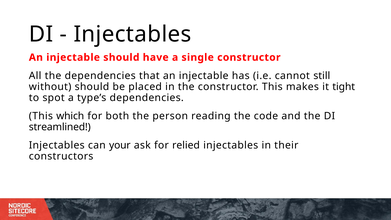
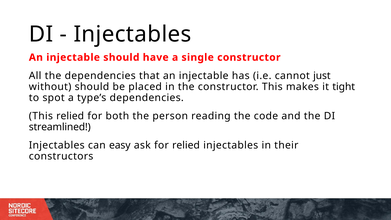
still: still -> just
This which: which -> relied
your: your -> easy
